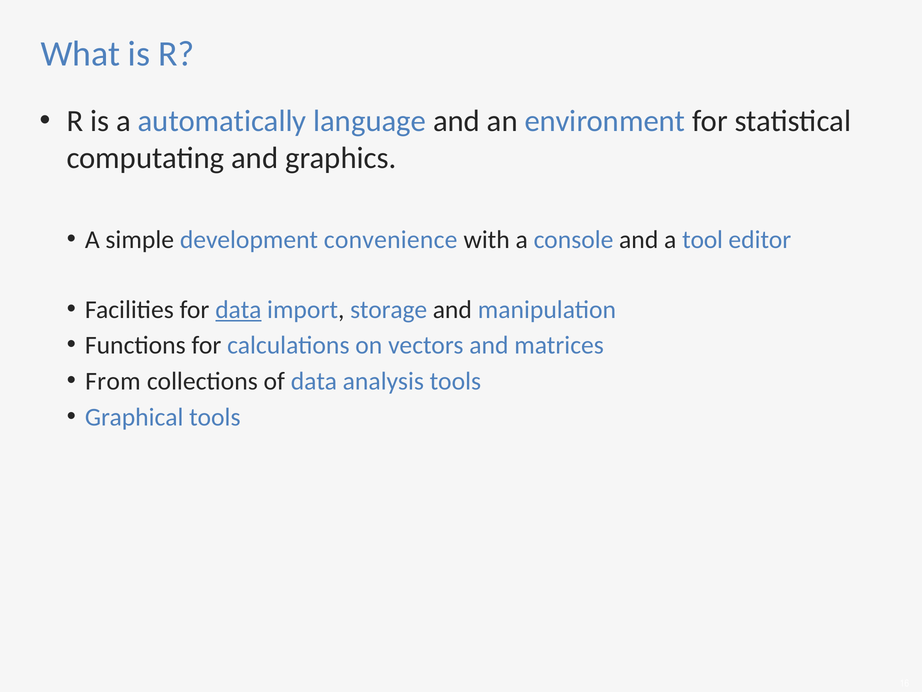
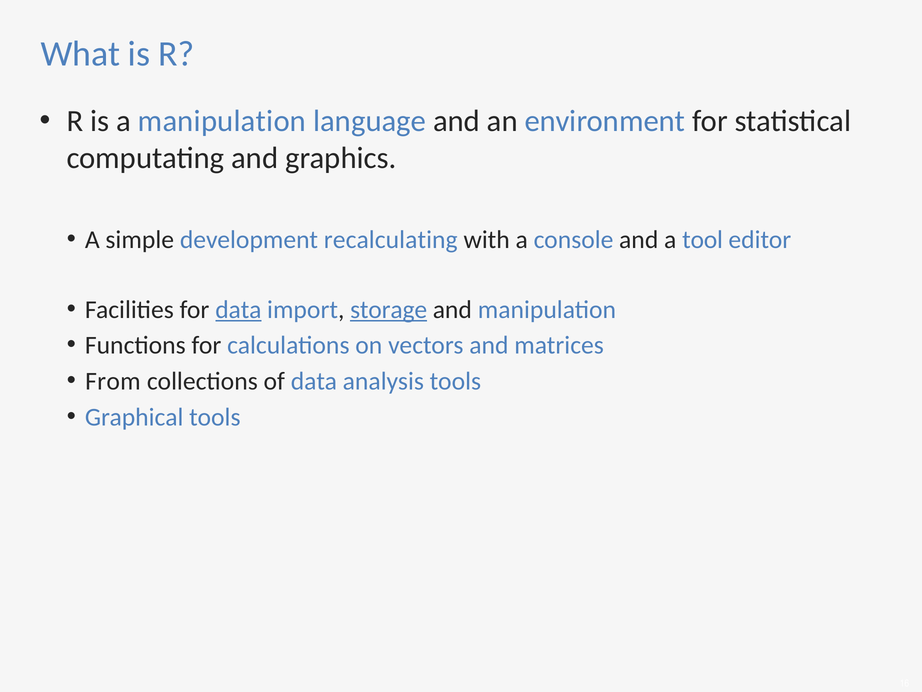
a automatically: automatically -> manipulation
convenience: convenience -> recalculating
storage underline: none -> present
